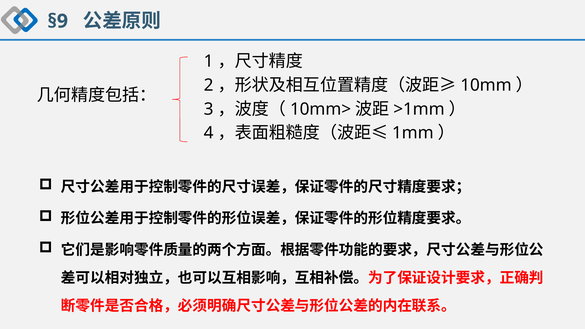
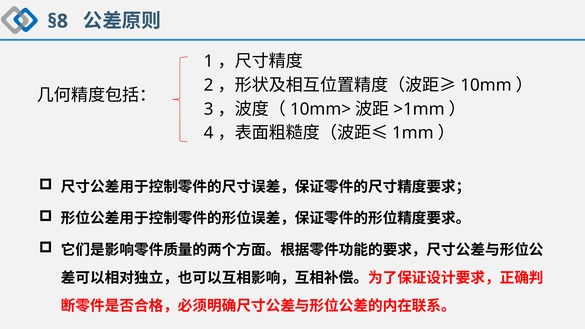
§9: §9 -> §8
